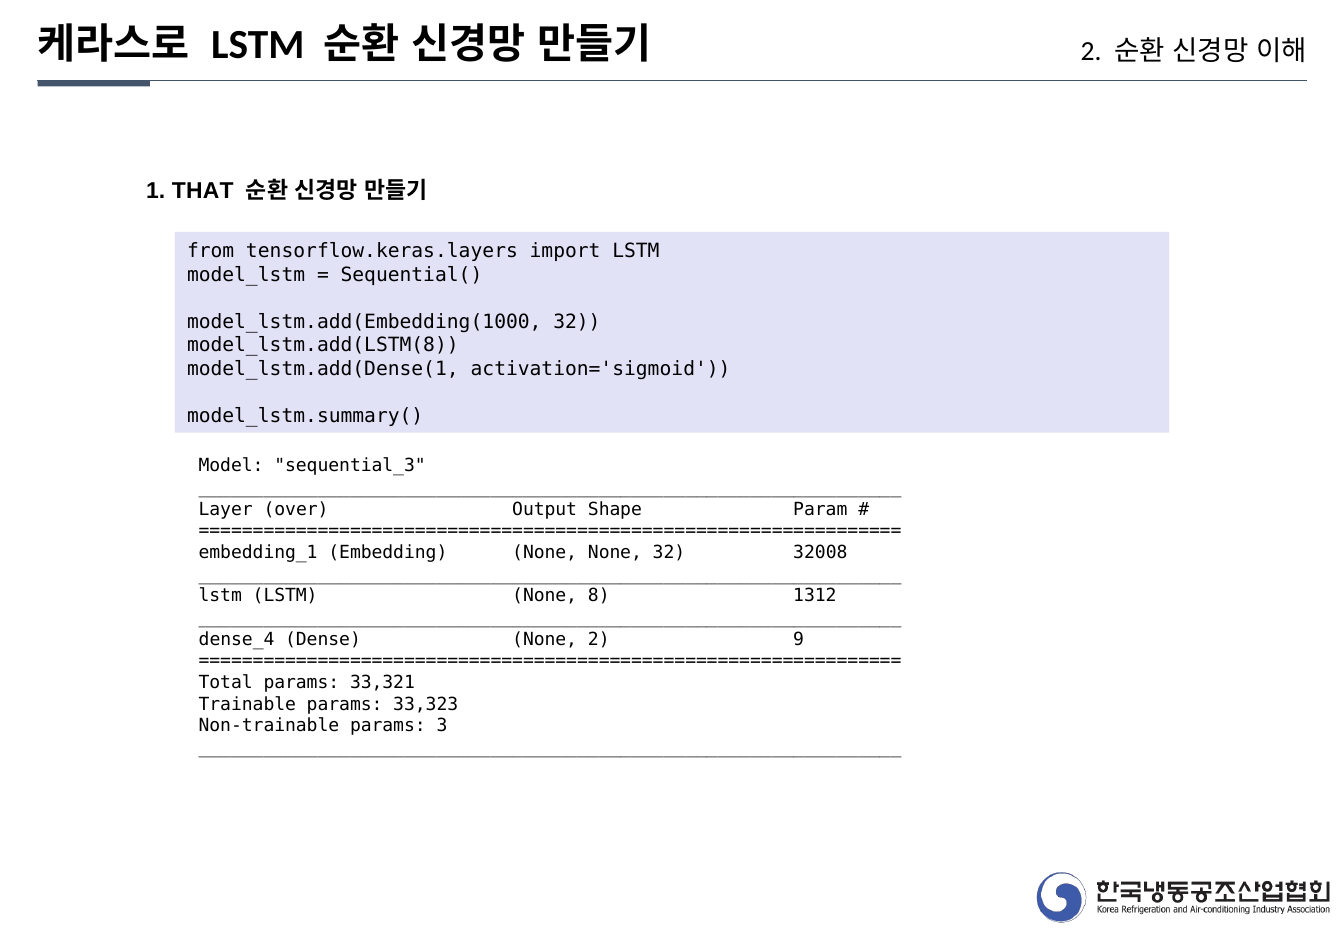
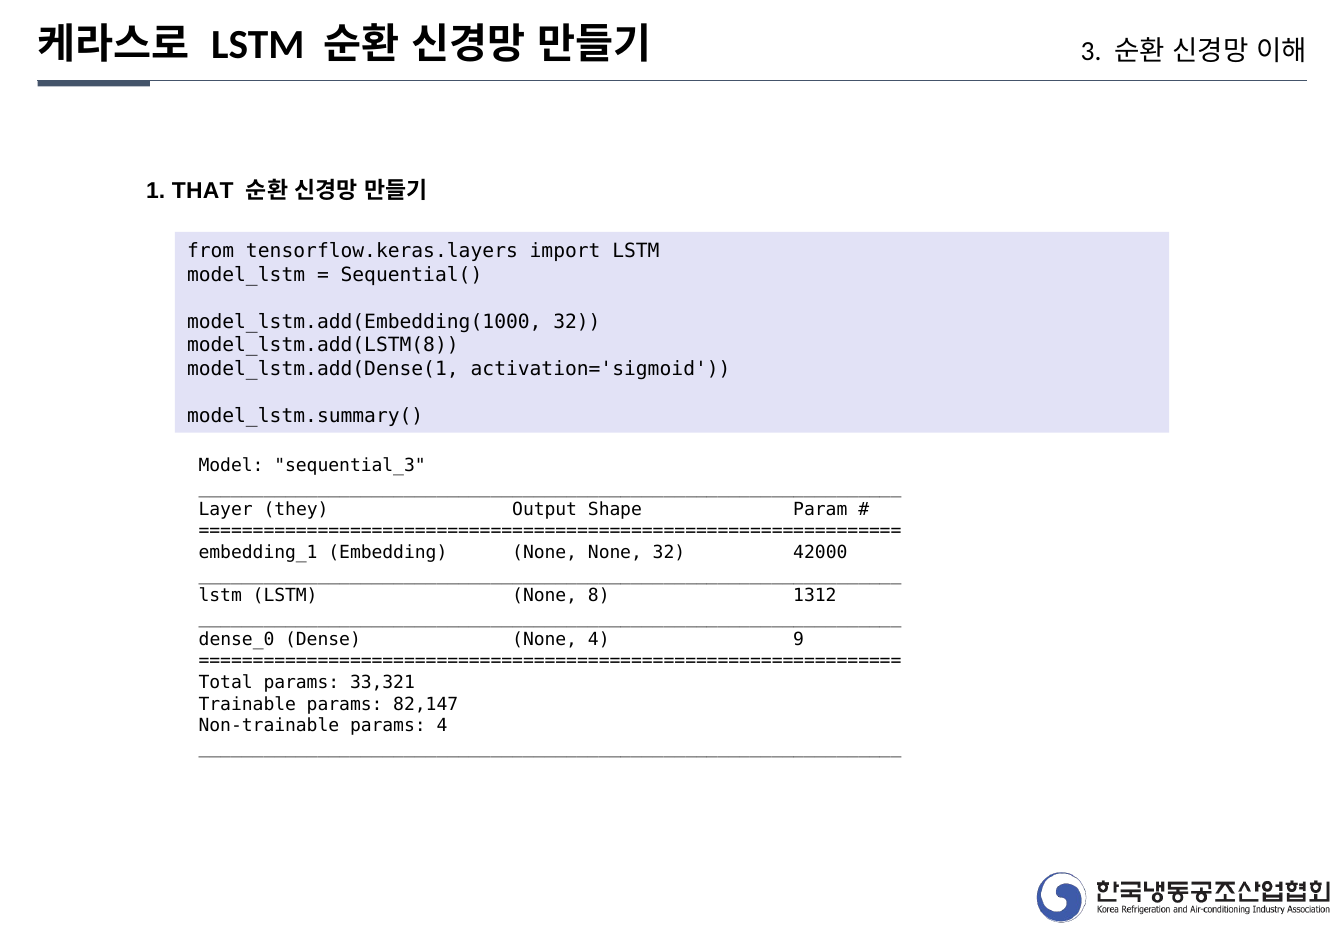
2 at (1091, 51): 2 -> 3
over: over -> they
32008: 32008 -> 42000
dense_4: dense_4 -> dense_0
None 2: 2 -> 4
33,323: 33,323 -> 82,147
params 3: 3 -> 4
